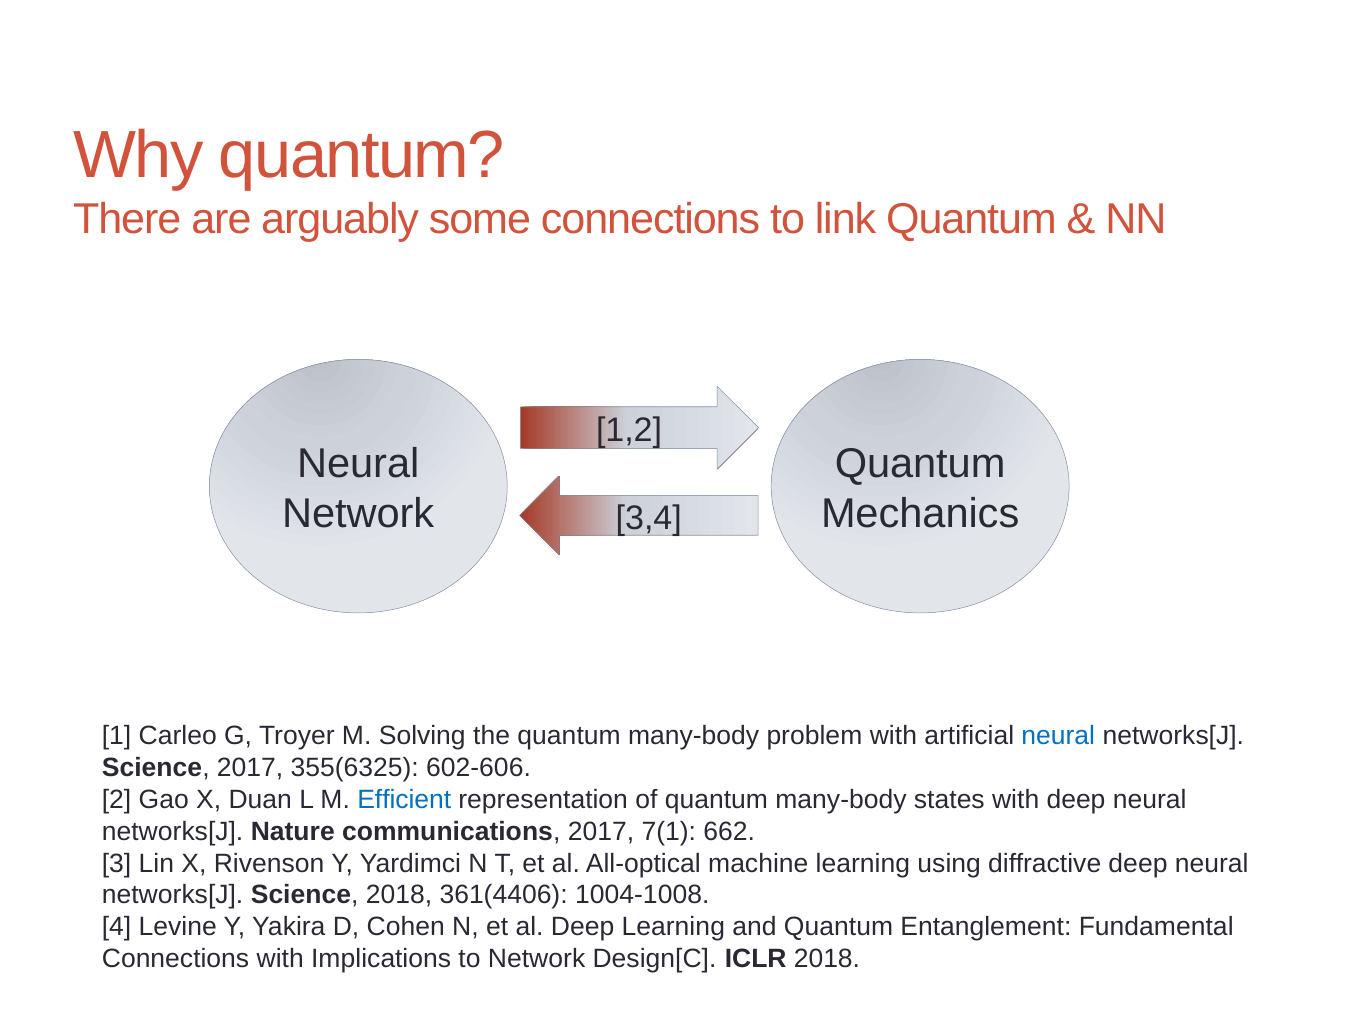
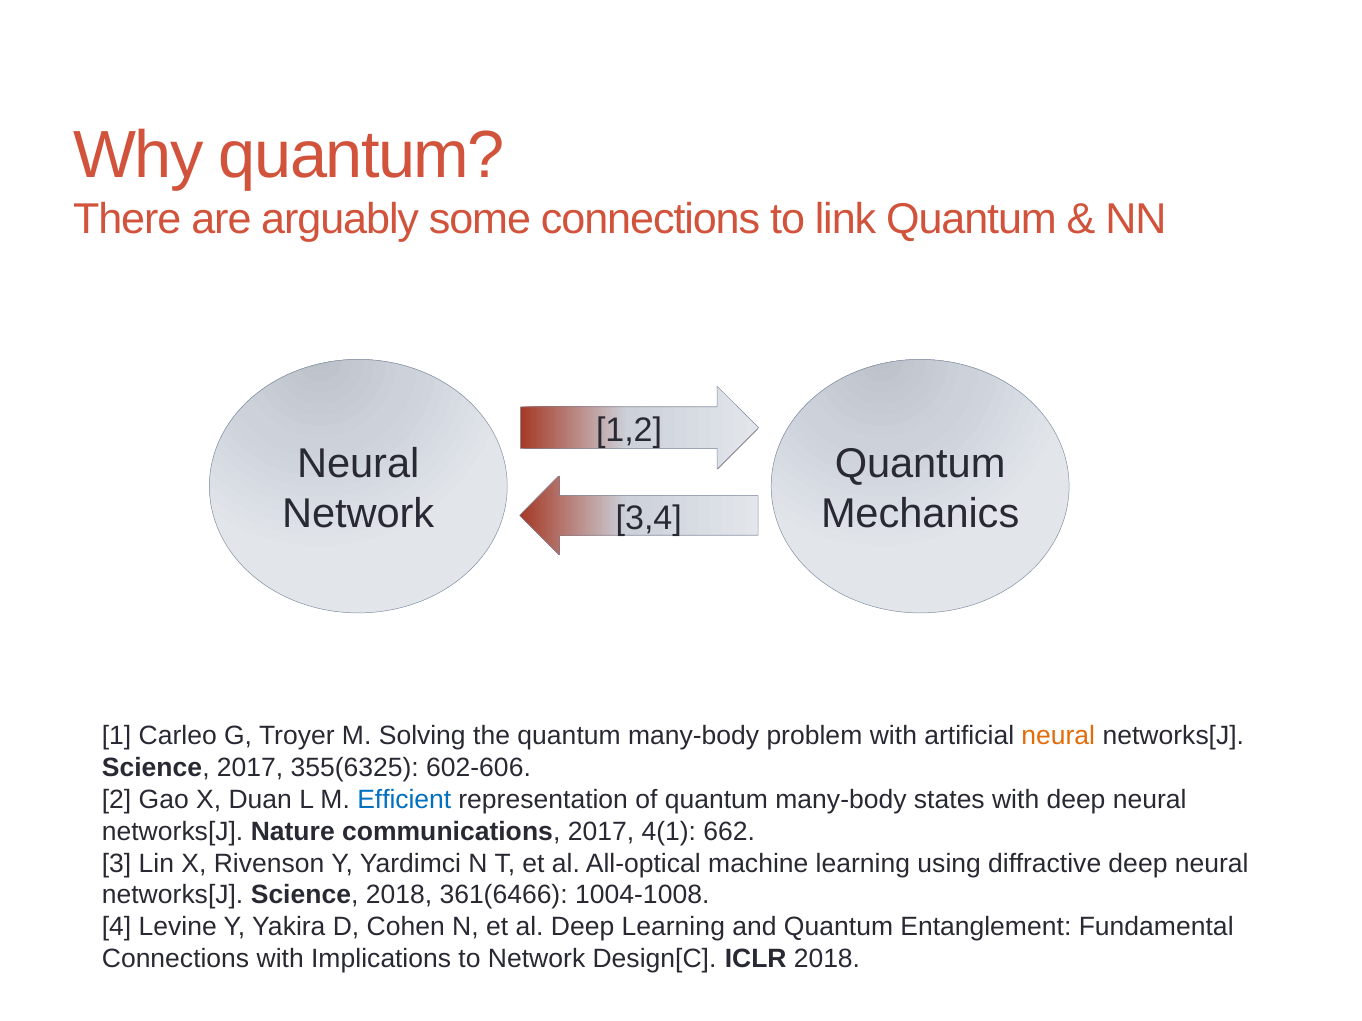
neural at (1058, 737) colour: blue -> orange
7(1: 7(1 -> 4(1
361(4406: 361(4406 -> 361(6466
